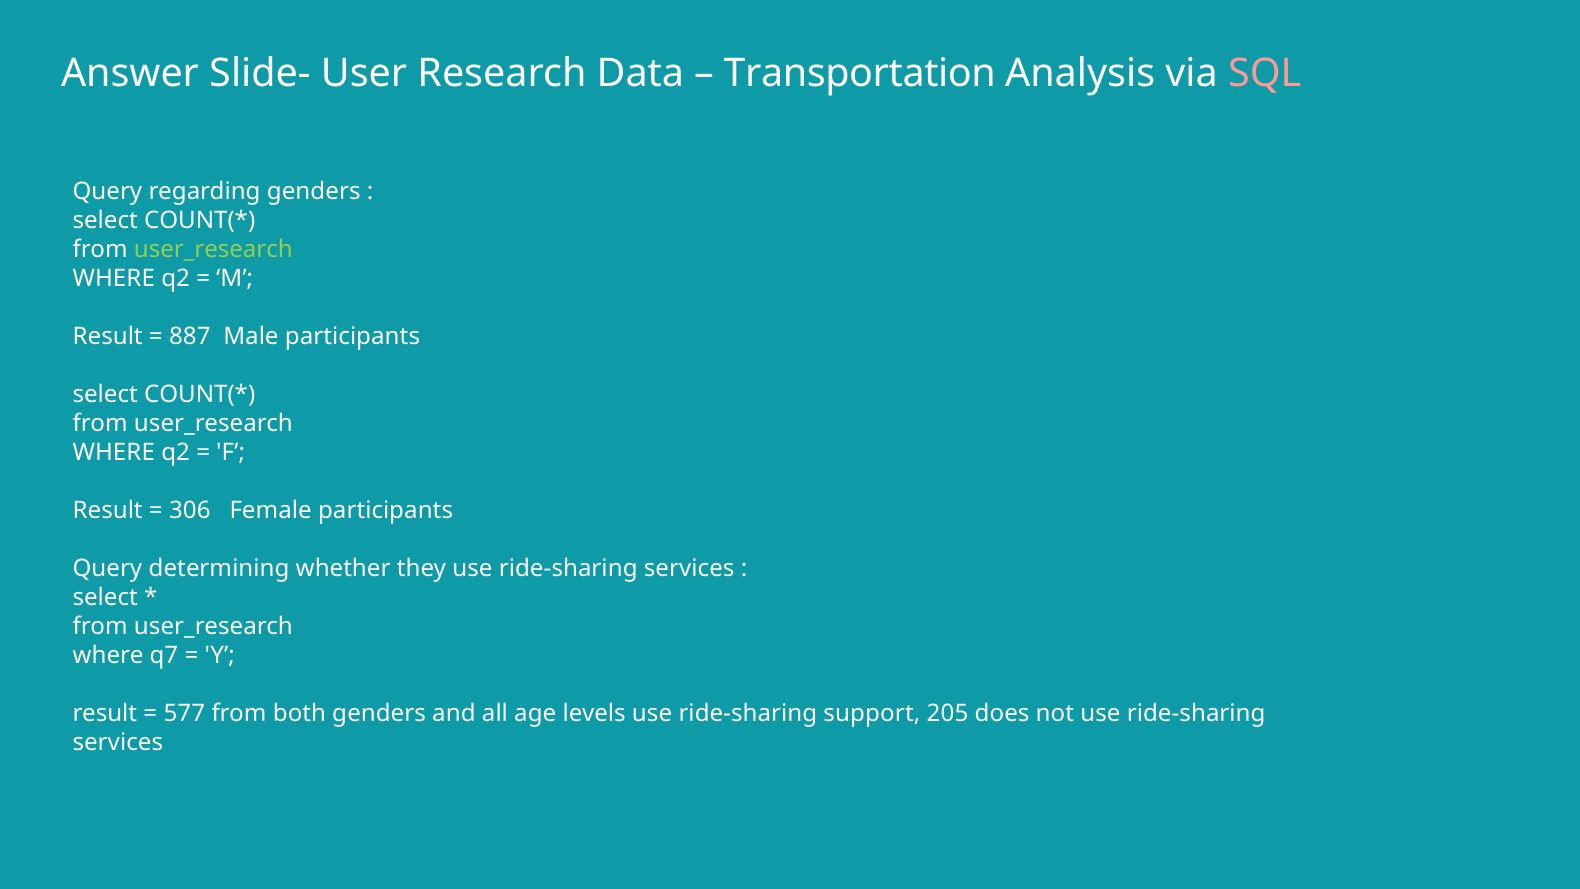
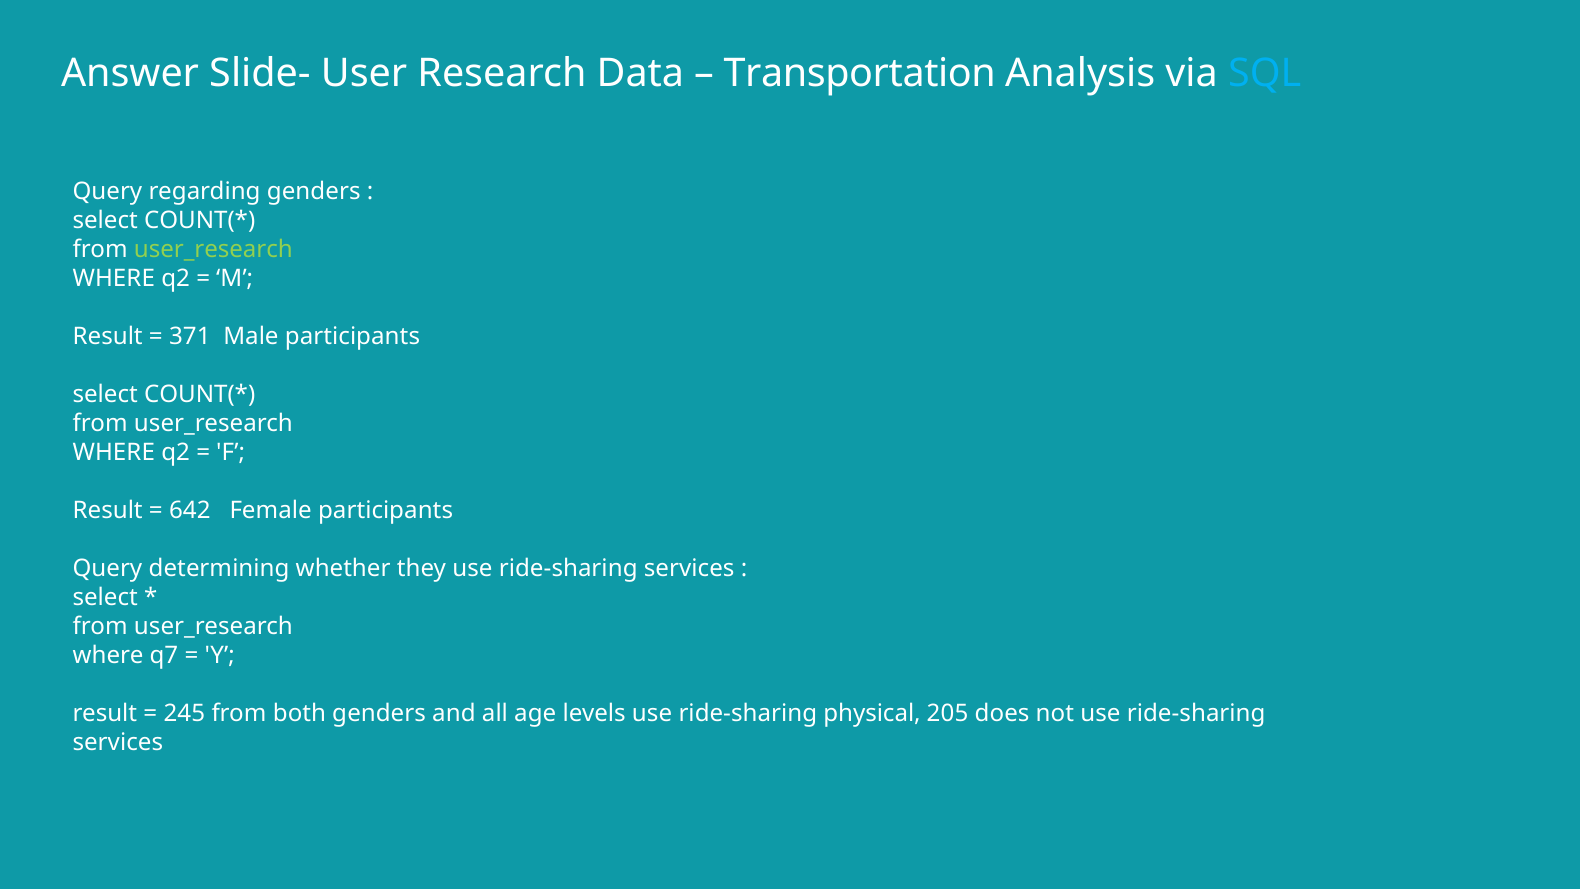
SQL colour: pink -> light blue
887: 887 -> 371
306: 306 -> 642
577: 577 -> 245
support: support -> physical
